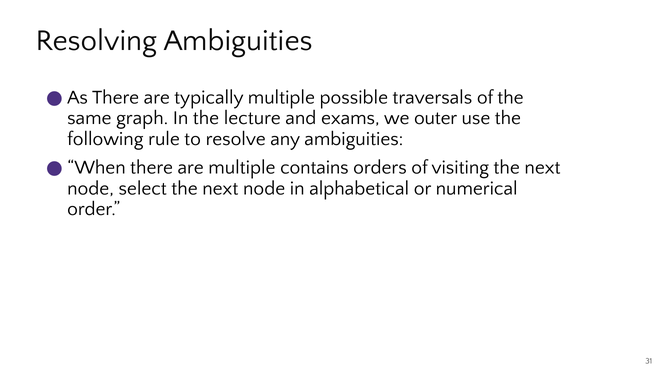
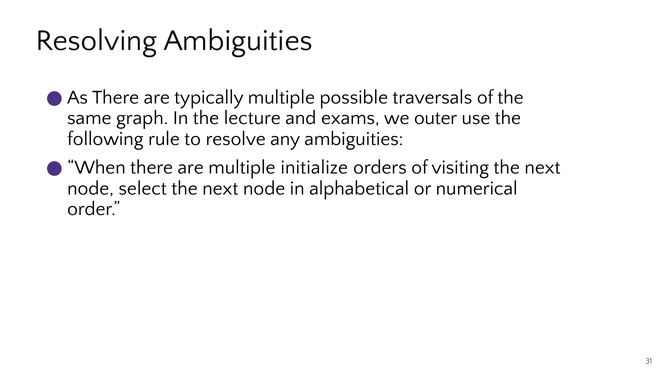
contains: contains -> initialize
